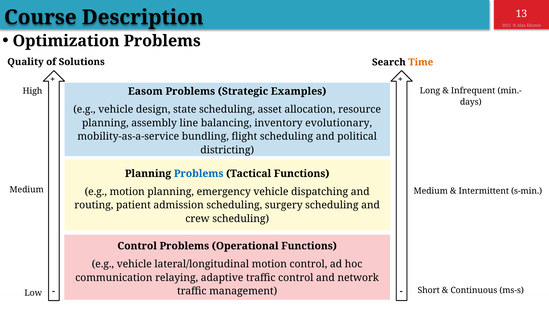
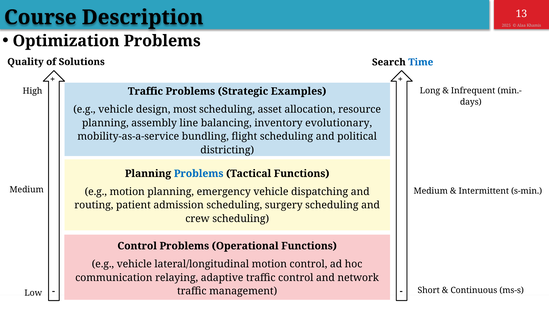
Time colour: orange -> blue
Easom at (145, 91): Easom -> Traffic
state: state -> most
